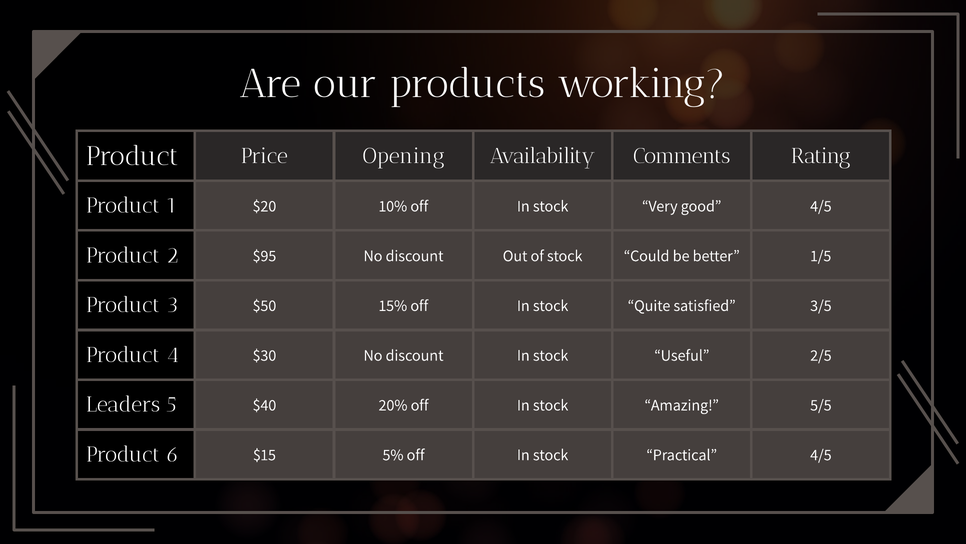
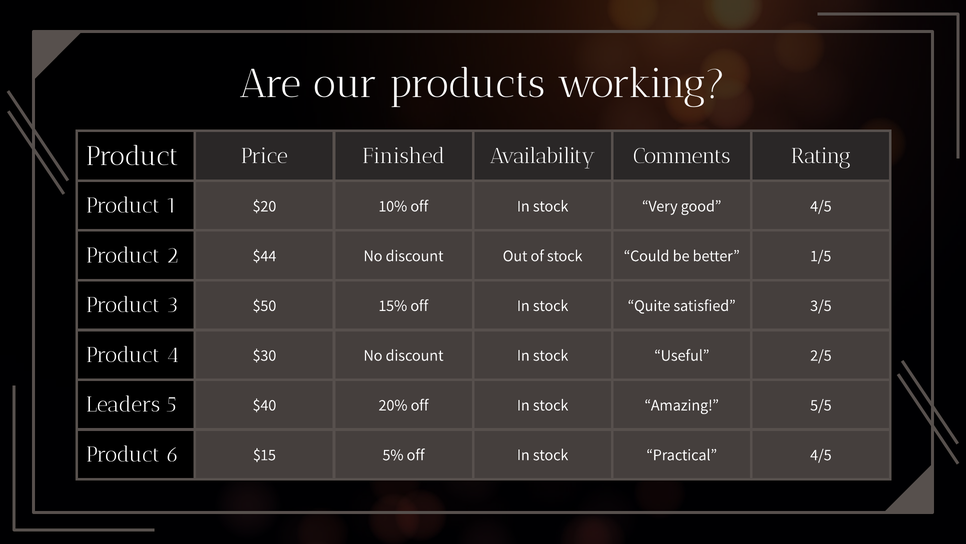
Opening: Opening -> Finished
$95: $95 -> $44
